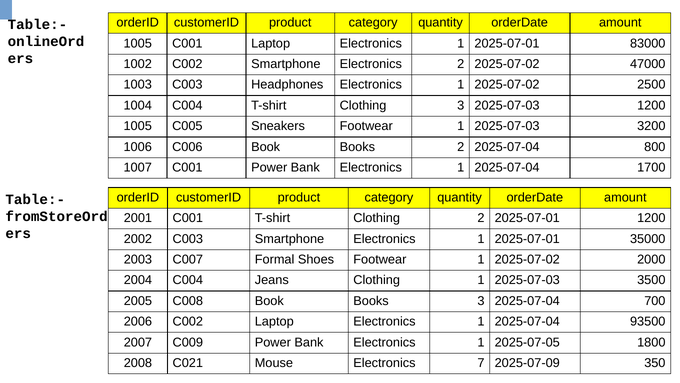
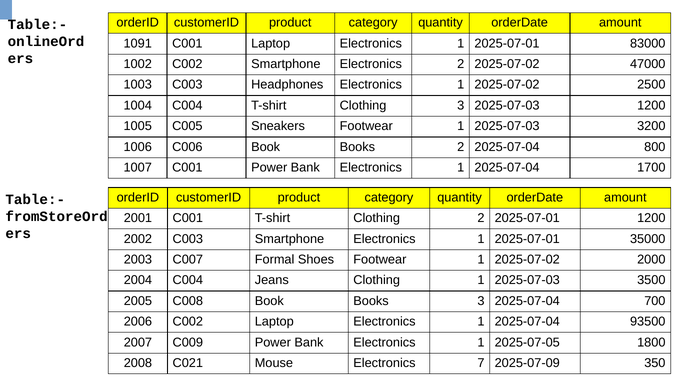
1005 at (138, 43): 1005 -> 1091
